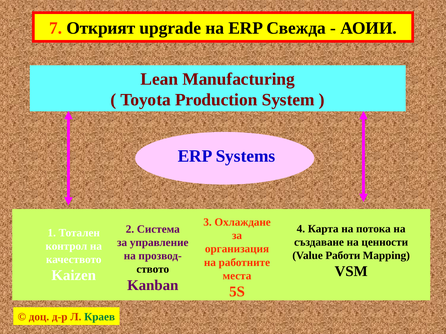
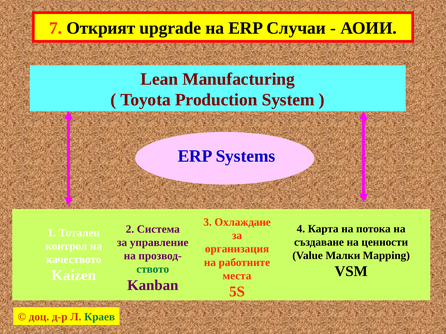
Свежда: Свежда -> Случаи
Работи: Работи -> Малки
ството colour: black -> green
